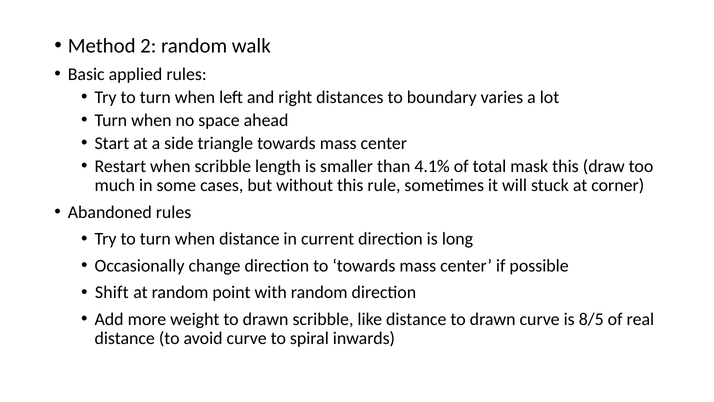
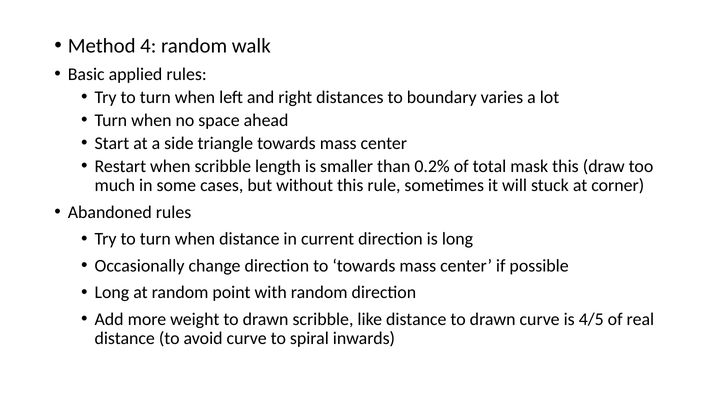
2: 2 -> 4
4.1%: 4.1% -> 0.2%
Shift at (112, 292): Shift -> Long
8/5: 8/5 -> 4/5
